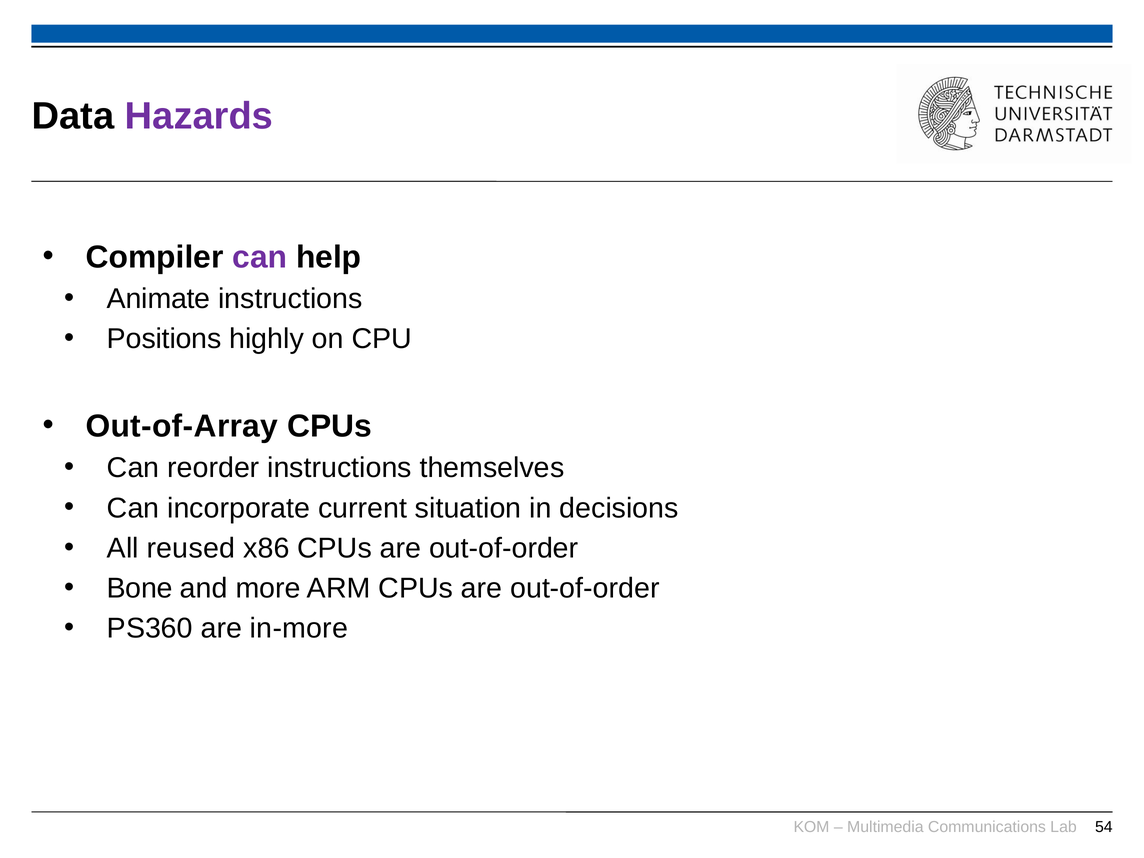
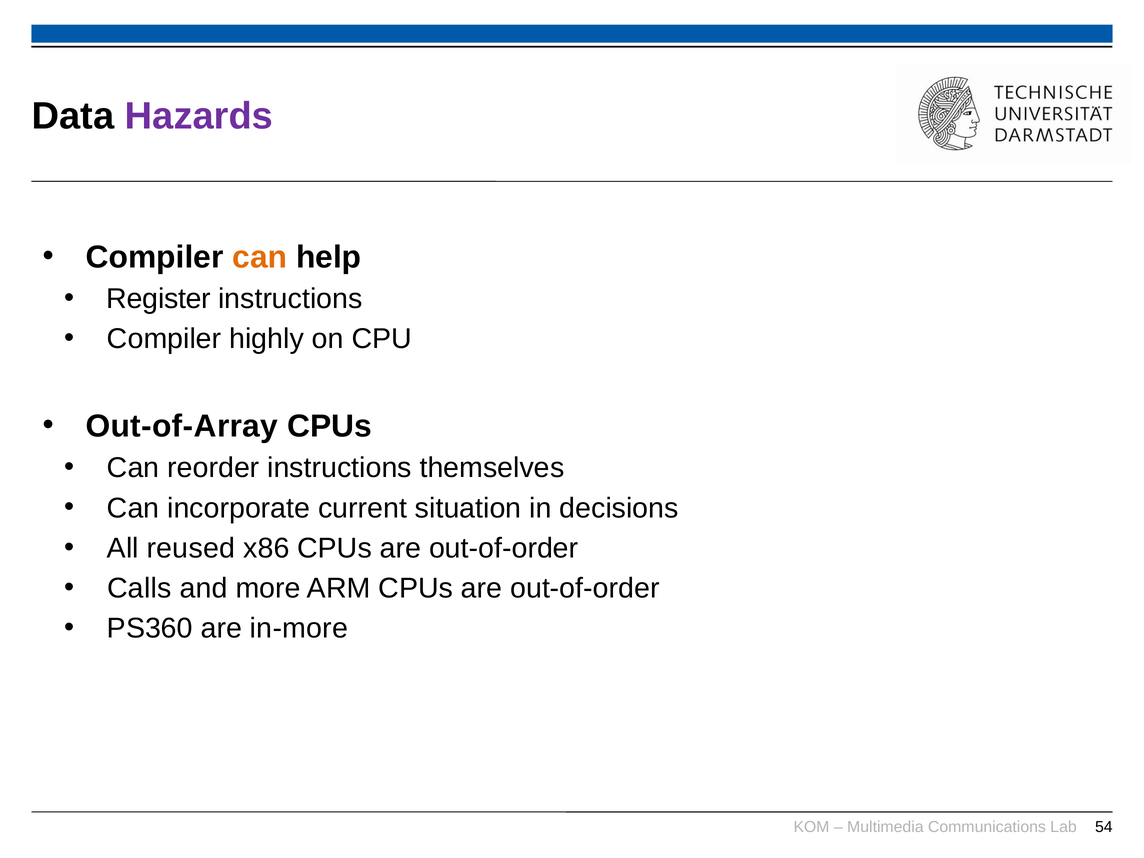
can at (260, 257) colour: purple -> orange
Animate: Animate -> Register
Positions at (164, 339): Positions -> Compiler
Bone: Bone -> Calls
